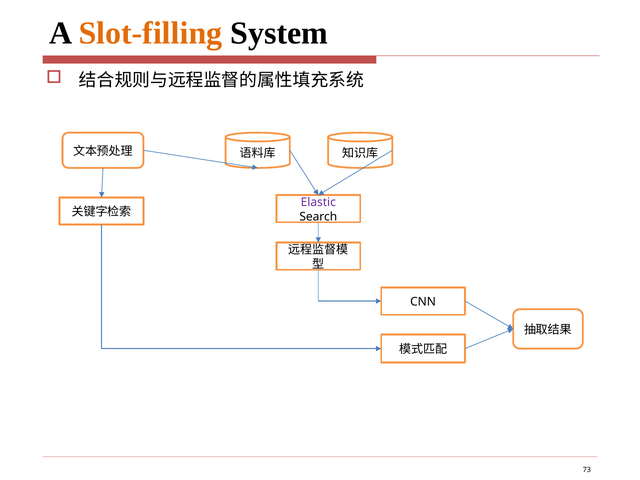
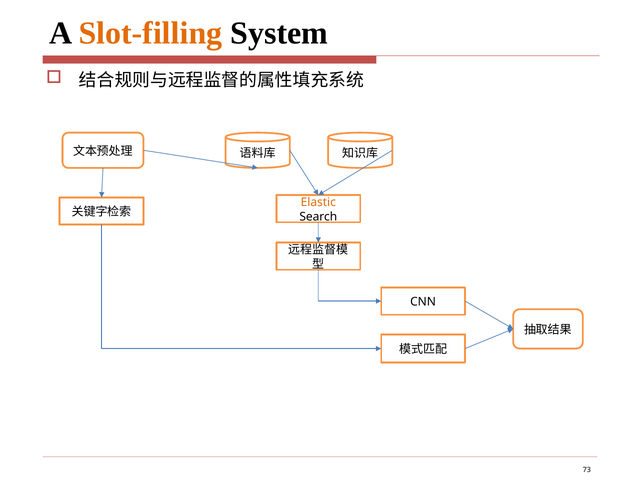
Elastic colour: purple -> orange
